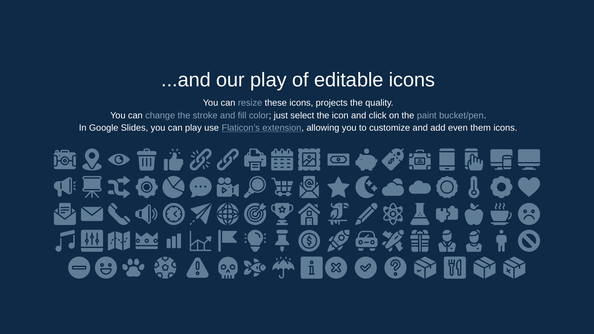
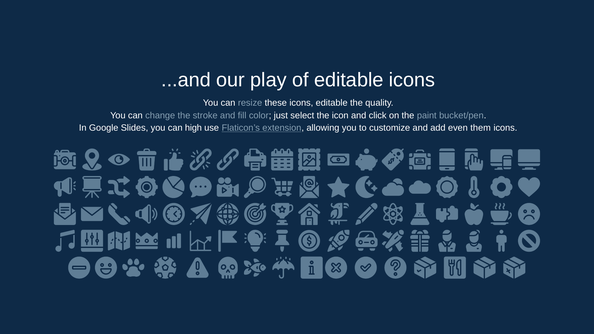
icons projects: projects -> editable
can play: play -> high
